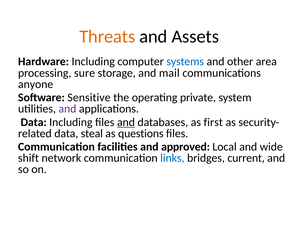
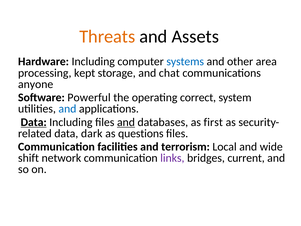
sure: sure -> kept
mail: mail -> chat
Sensitive: Sensitive -> Powerful
private: private -> correct
and at (67, 109) colour: purple -> blue
Data at (34, 122) underline: none -> present
steal: steal -> dark
approved: approved -> terrorism
links colour: blue -> purple
